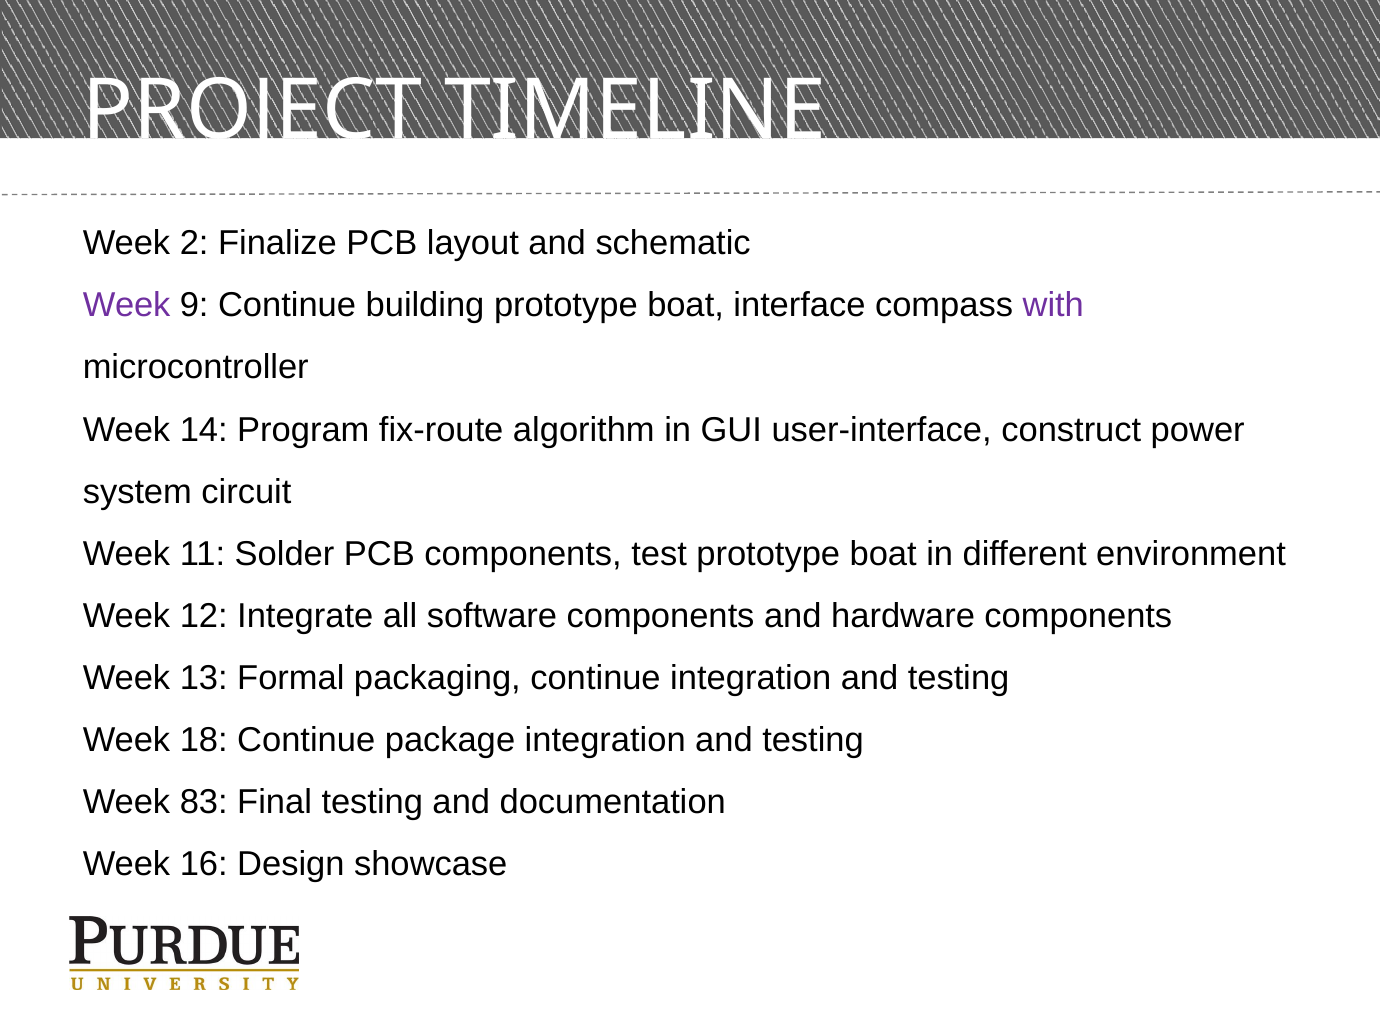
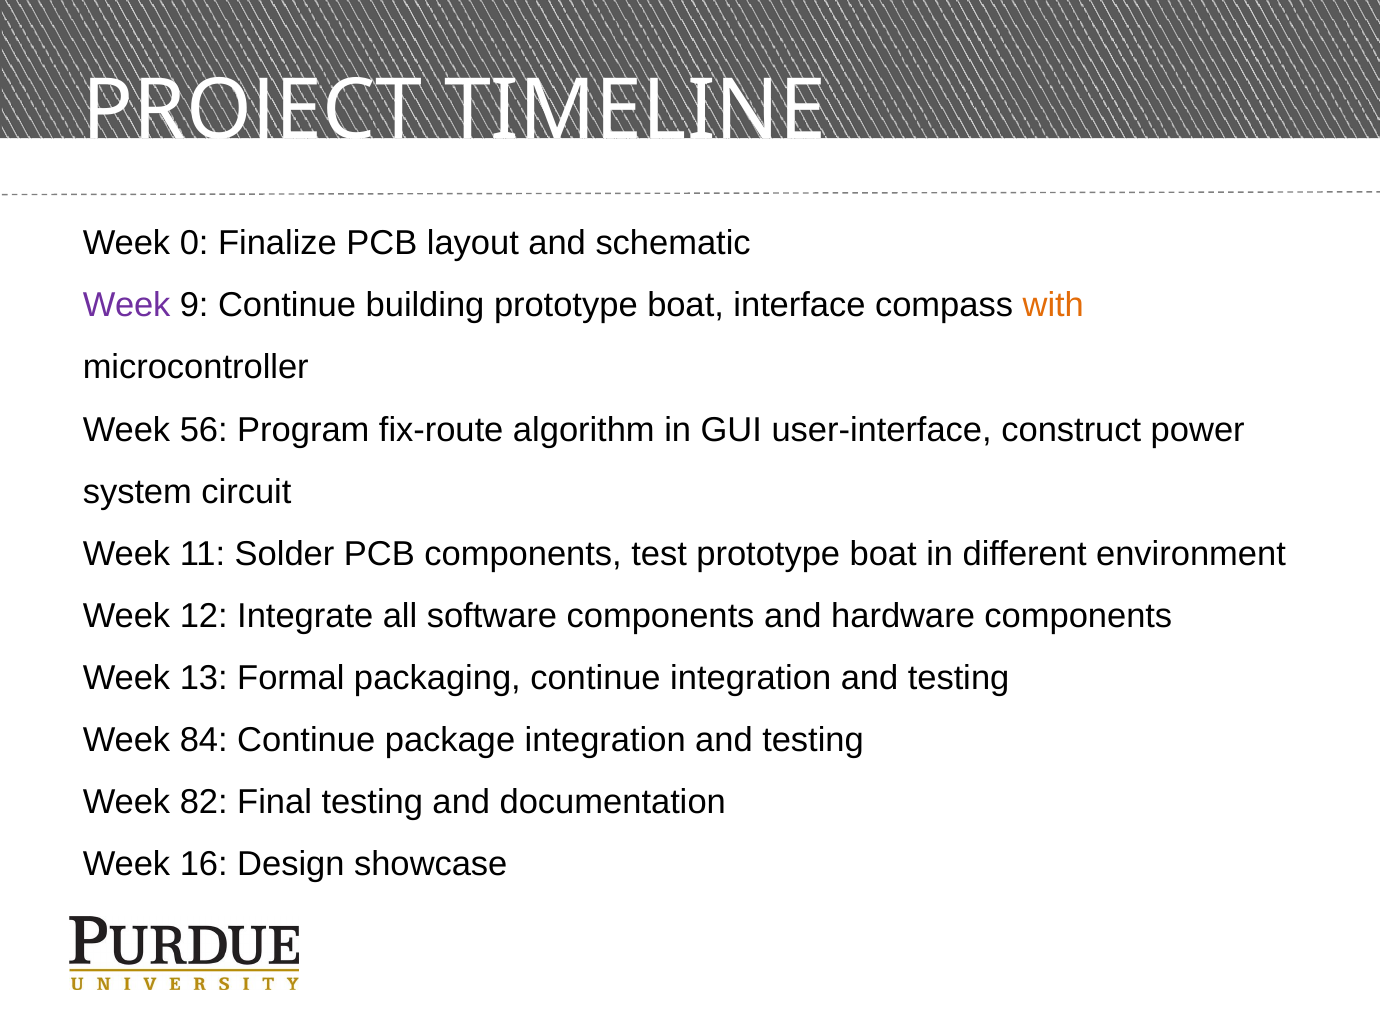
2: 2 -> 0
with colour: purple -> orange
14: 14 -> 56
18: 18 -> 84
83: 83 -> 82
